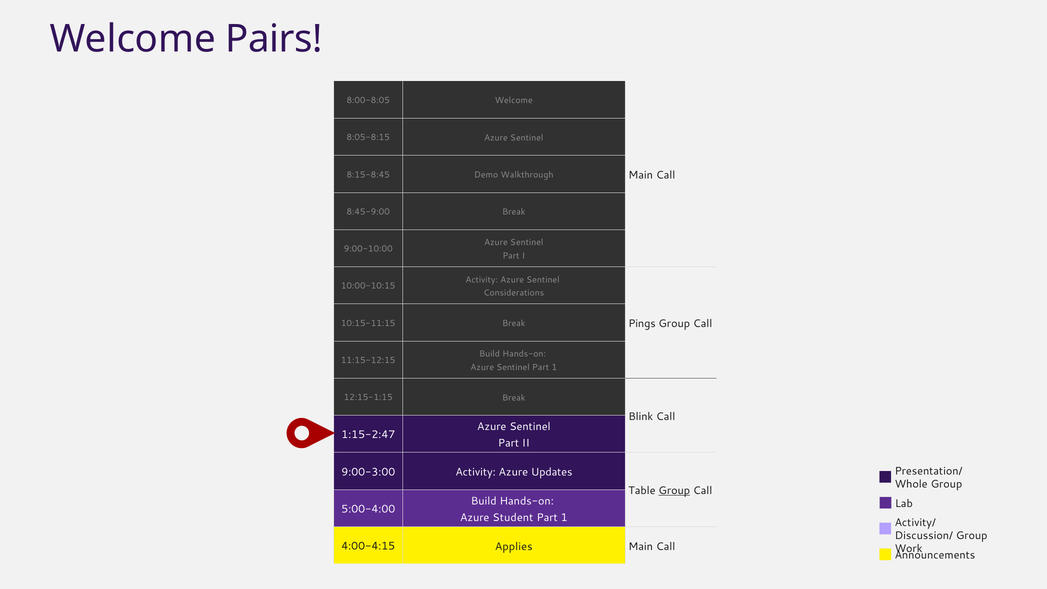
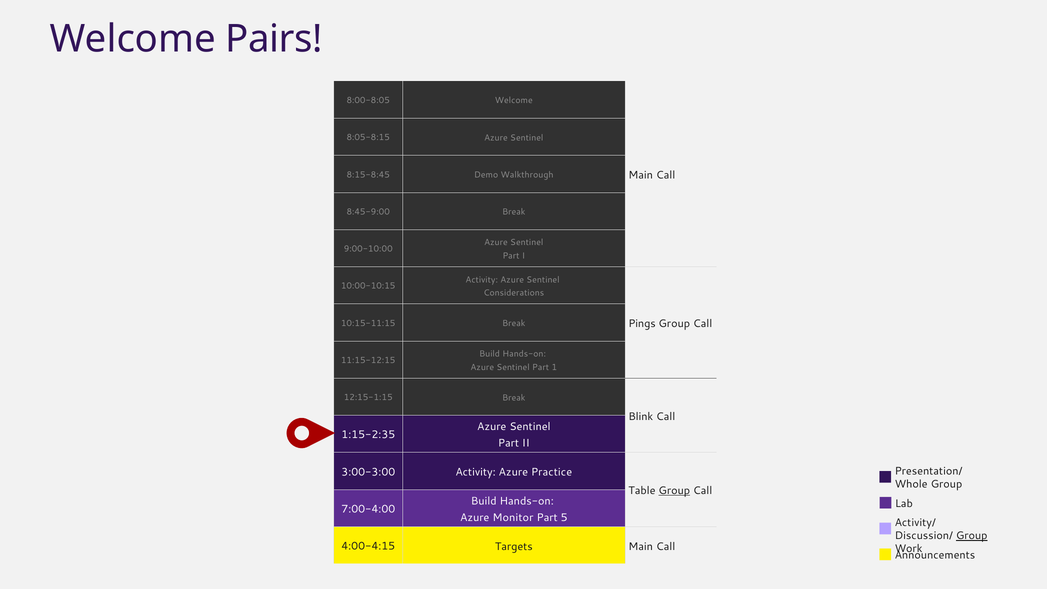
1:15-2:47: 1:15-2:47 -> 1:15-2:35
9:00-3:00: 9:00-3:00 -> 3:00-3:00
Updates: Updates -> Practice
5:00-4:00: 5:00-4:00 -> 7:00-4:00
Student: Student -> Monitor
1 at (564, 518): 1 -> 5
Group at (972, 536) underline: none -> present
Applies: Applies -> Targets
